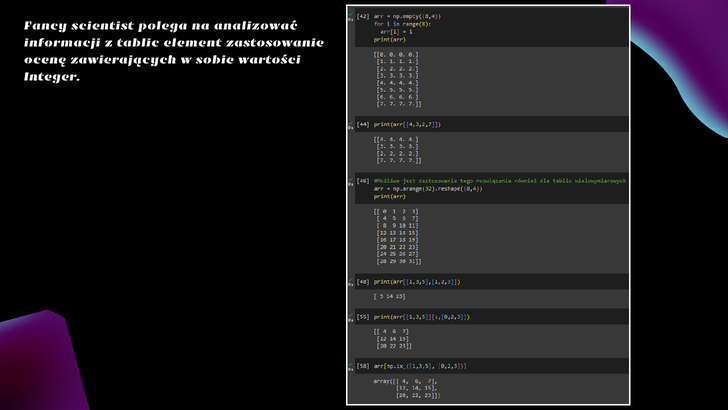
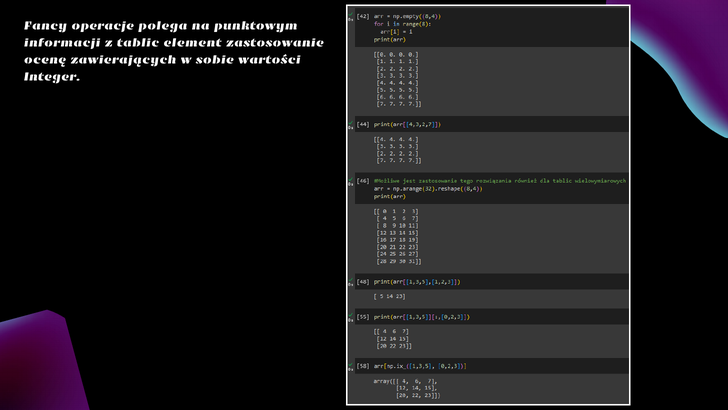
scientist: scientist -> operacje
analizować: analizować -> punktowym
